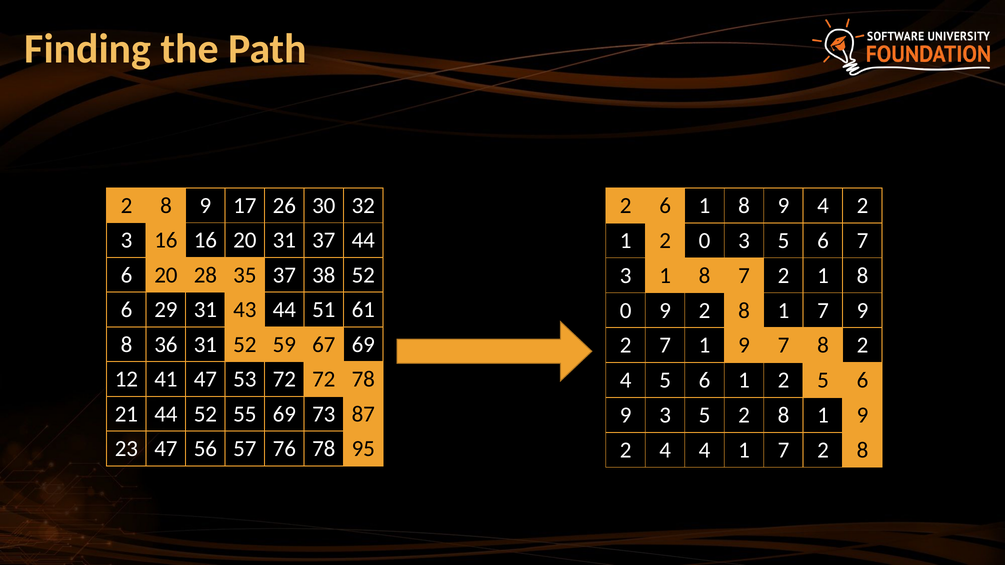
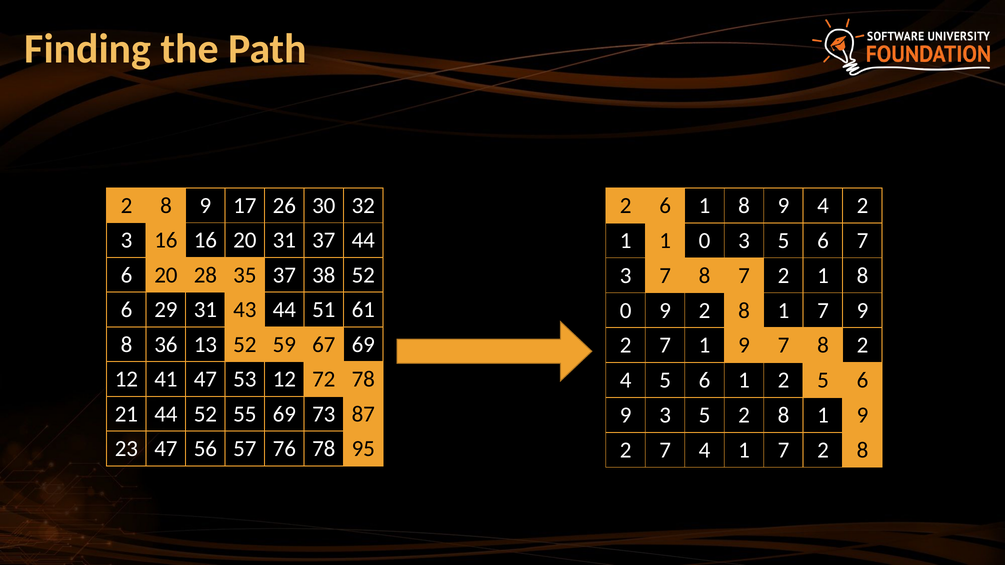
2 at (665, 241): 2 -> 1
3 1: 1 -> 7
36 31: 31 -> 13
53 72: 72 -> 12
4 at (665, 450): 4 -> 7
